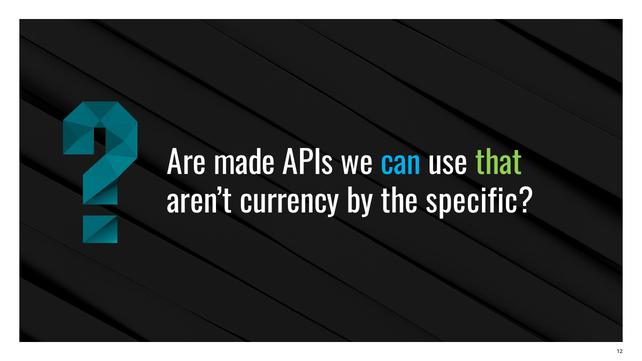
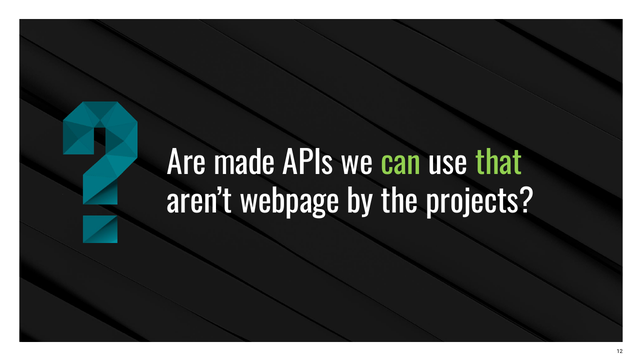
can colour: light blue -> light green
currency: currency -> webpage
specific: specific -> projects
